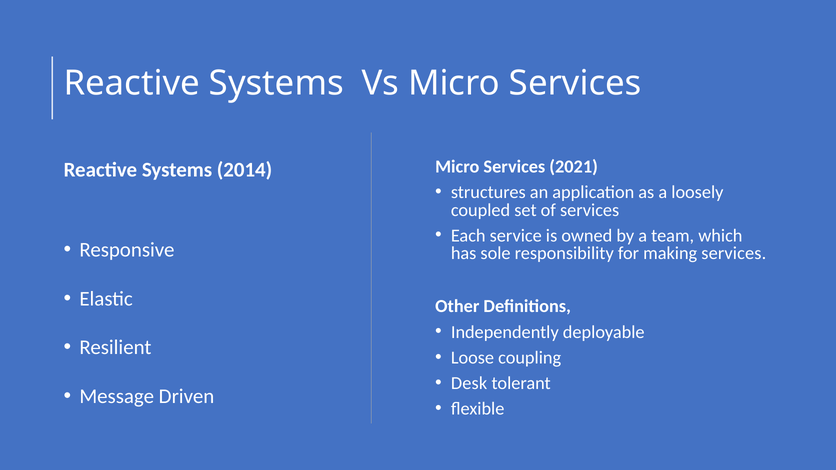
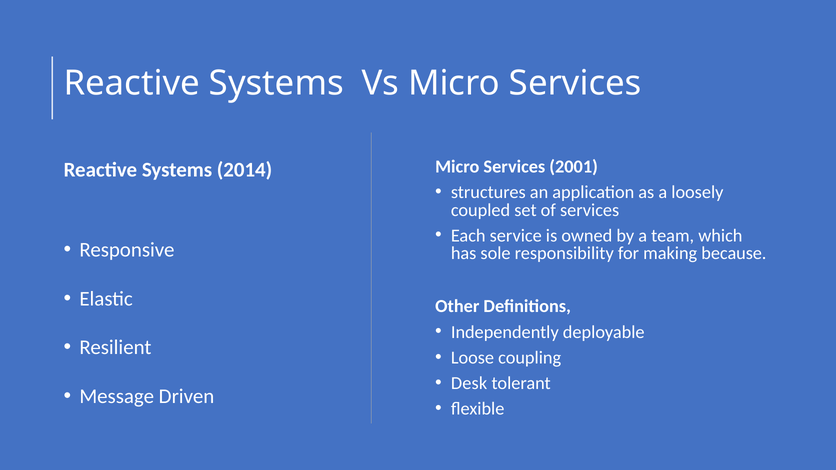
2021: 2021 -> 2001
making services: services -> because
